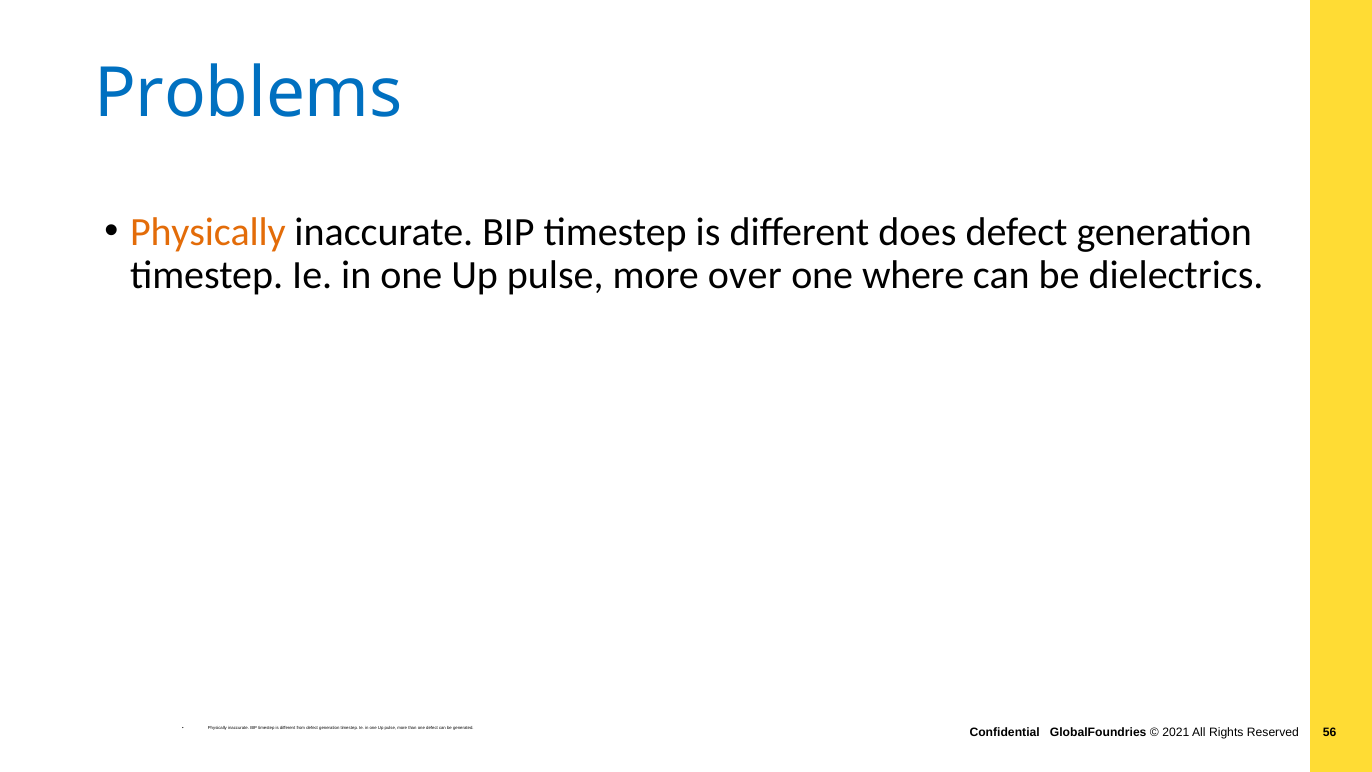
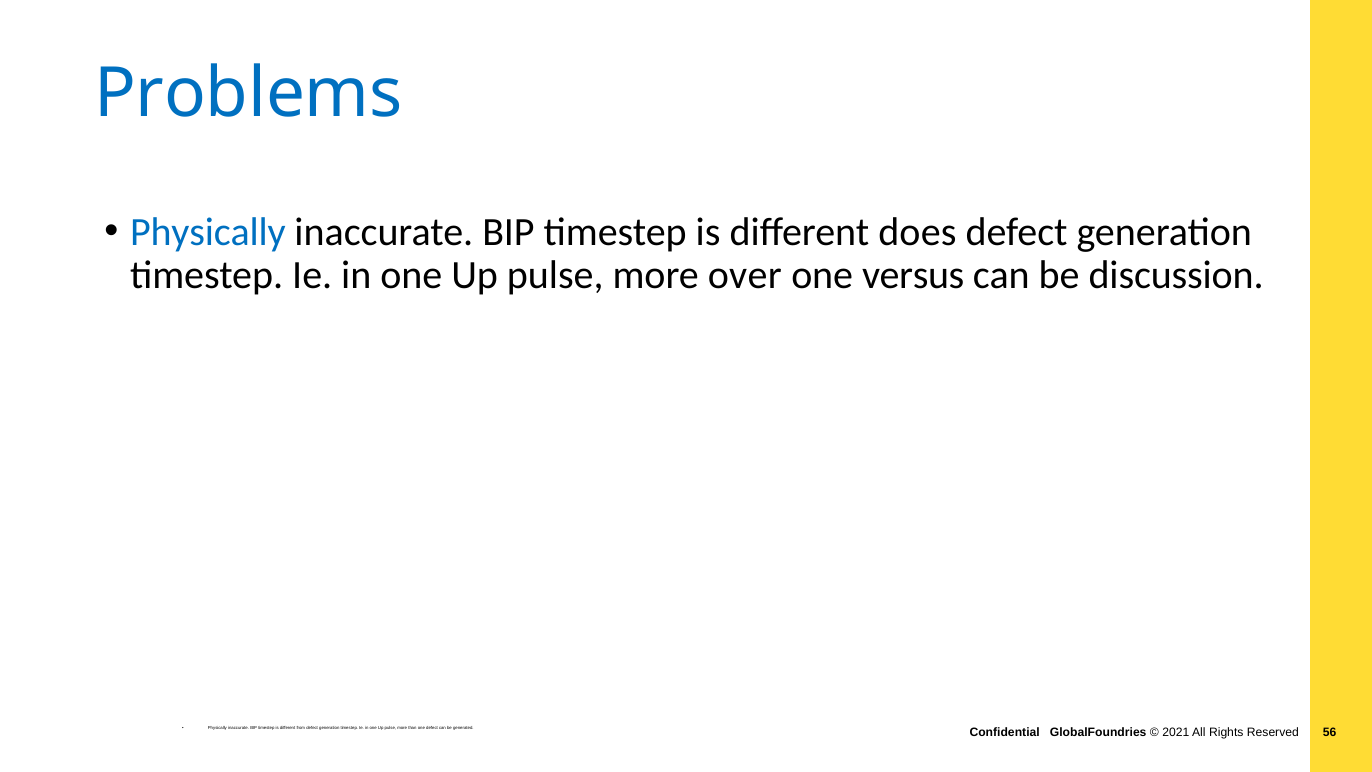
Physically at (208, 232) colour: orange -> blue
where: where -> versus
dielectrics: dielectrics -> discussion
